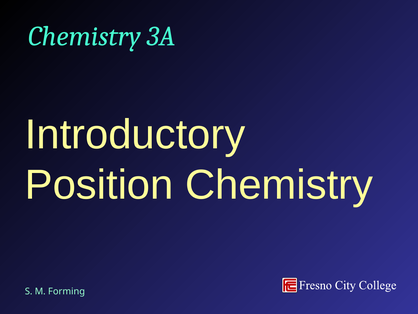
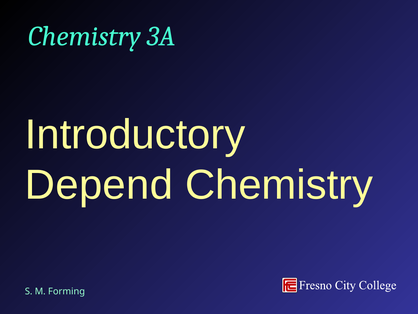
Position: Position -> Depend
